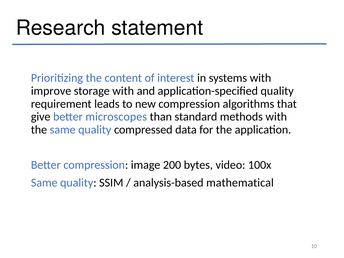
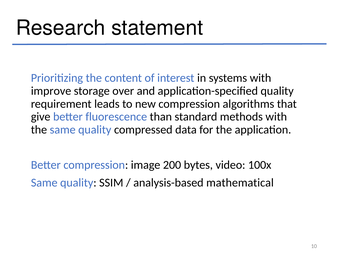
storage with: with -> over
microscopes: microscopes -> fluorescence
